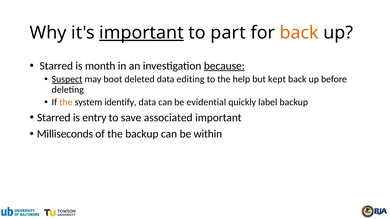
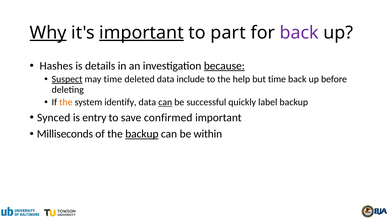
Why underline: none -> present
back at (299, 33) colour: orange -> purple
Starred at (56, 66): Starred -> Hashes
month: month -> details
may boot: boot -> time
editing: editing -> include
but kept: kept -> time
can at (165, 102) underline: none -> present
evidential: evidential -> successful
Starred at (54, 118): Starred -> Synced
associated: associated -> confirmed
backup at (142, 134) underline: none -> present
